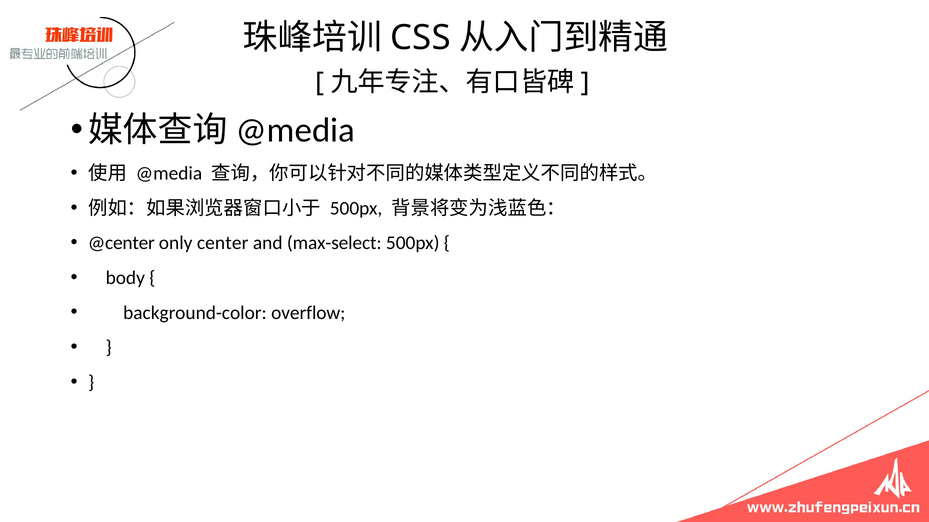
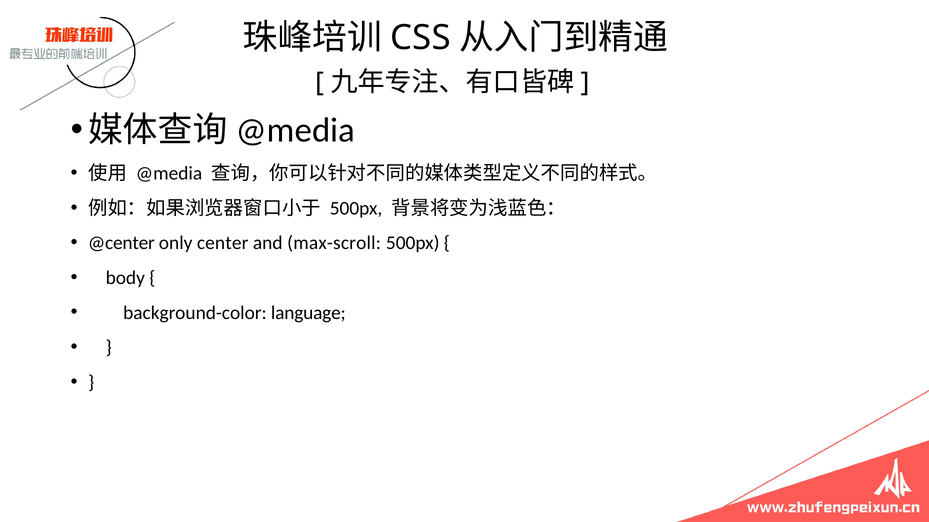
max-select: max-select -> max-scroll
overflow: overflow -> language
